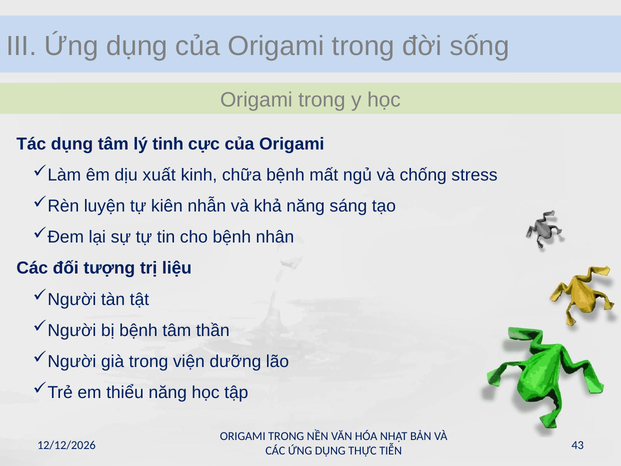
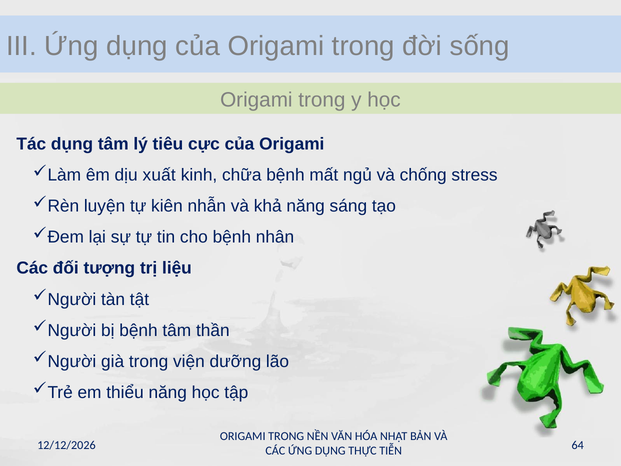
tinh: tinh -> tiêu
43: 43 -> 64
